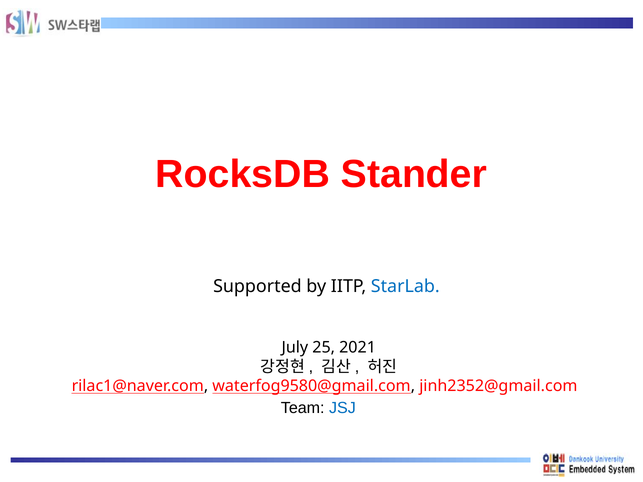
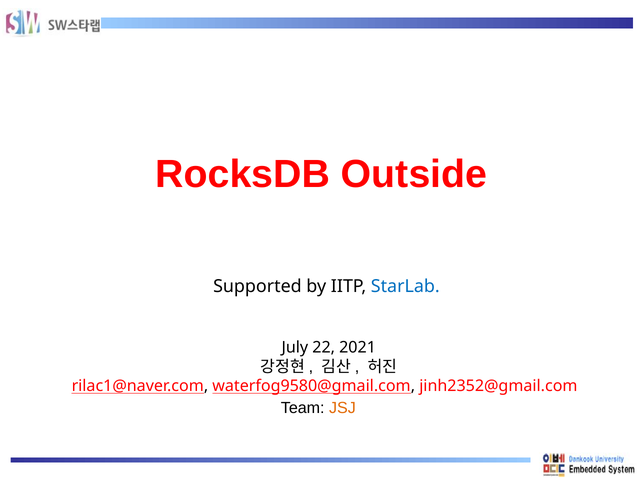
Stander: Stander -> Outside
25: 25 -> 22
JSJ colour: blue -> orange
